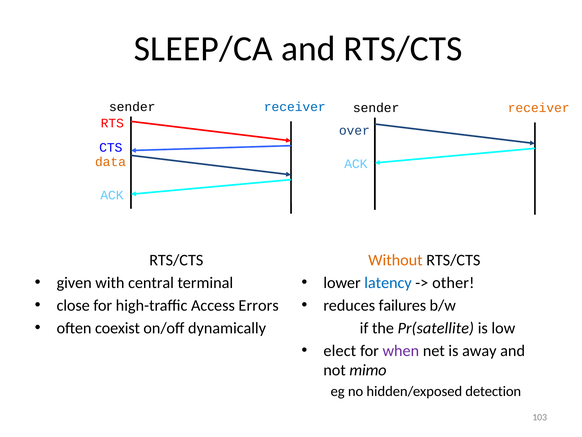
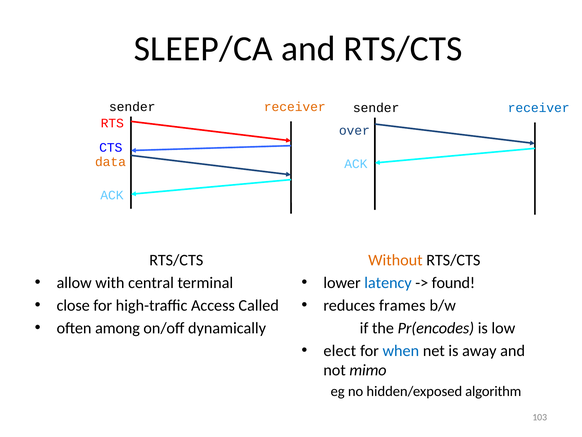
receiver at (295, 107) colour: blue -> orange
receiver at (539, 108) colour: orange -> blue
given: given -> allow
other: other -> found
Errors: Errors -> Called
failures: failures -> frames
coexist: coexist -> among
Pr(satellite: Pr(satellite -> Pr(encodes
when colour: purple -> blue
detection: detection -> algorithm
